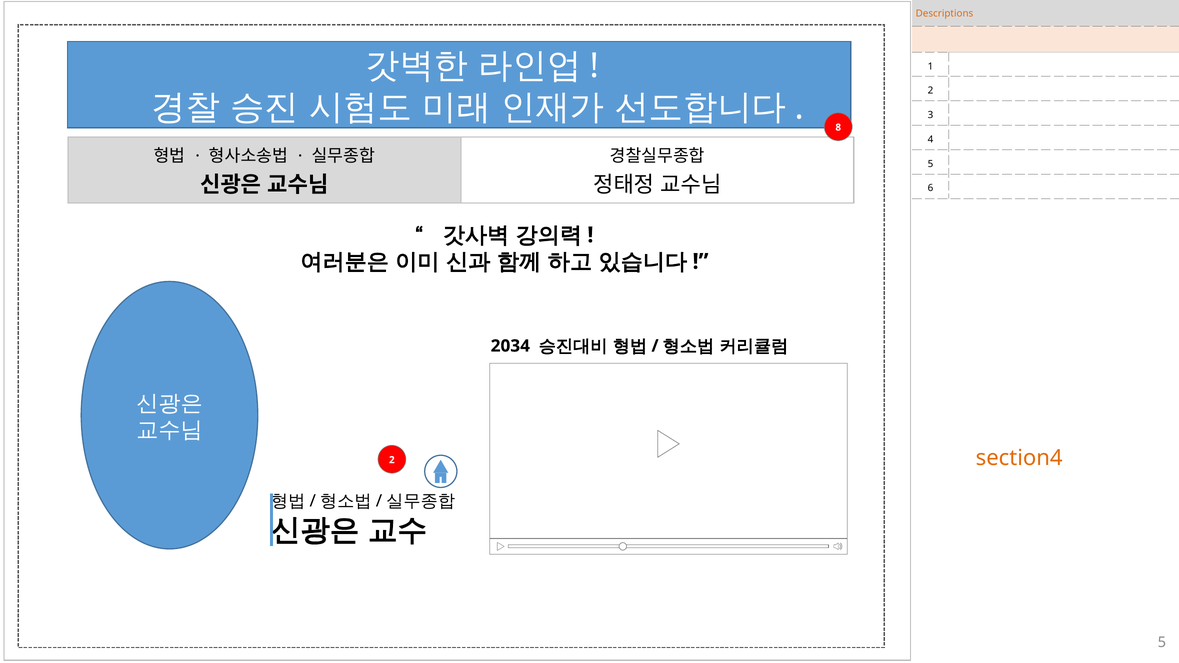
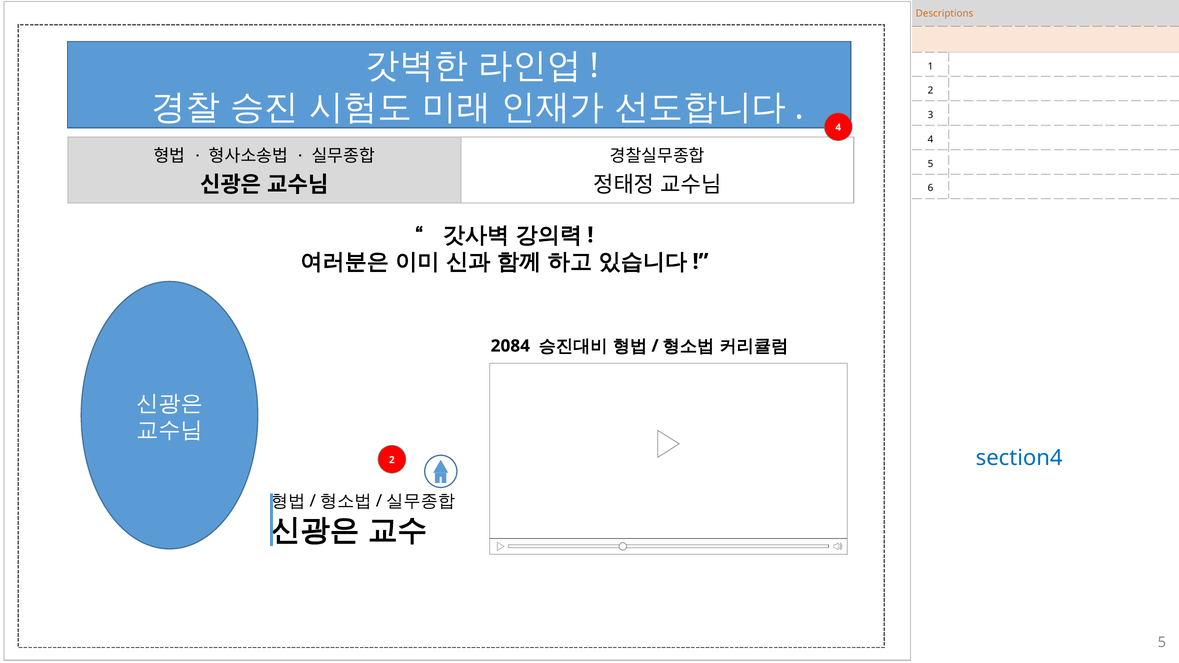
8 at (838, 127): 8 -> 4
2034: 2034 -> 2084
section4 colour: orange -> blue
